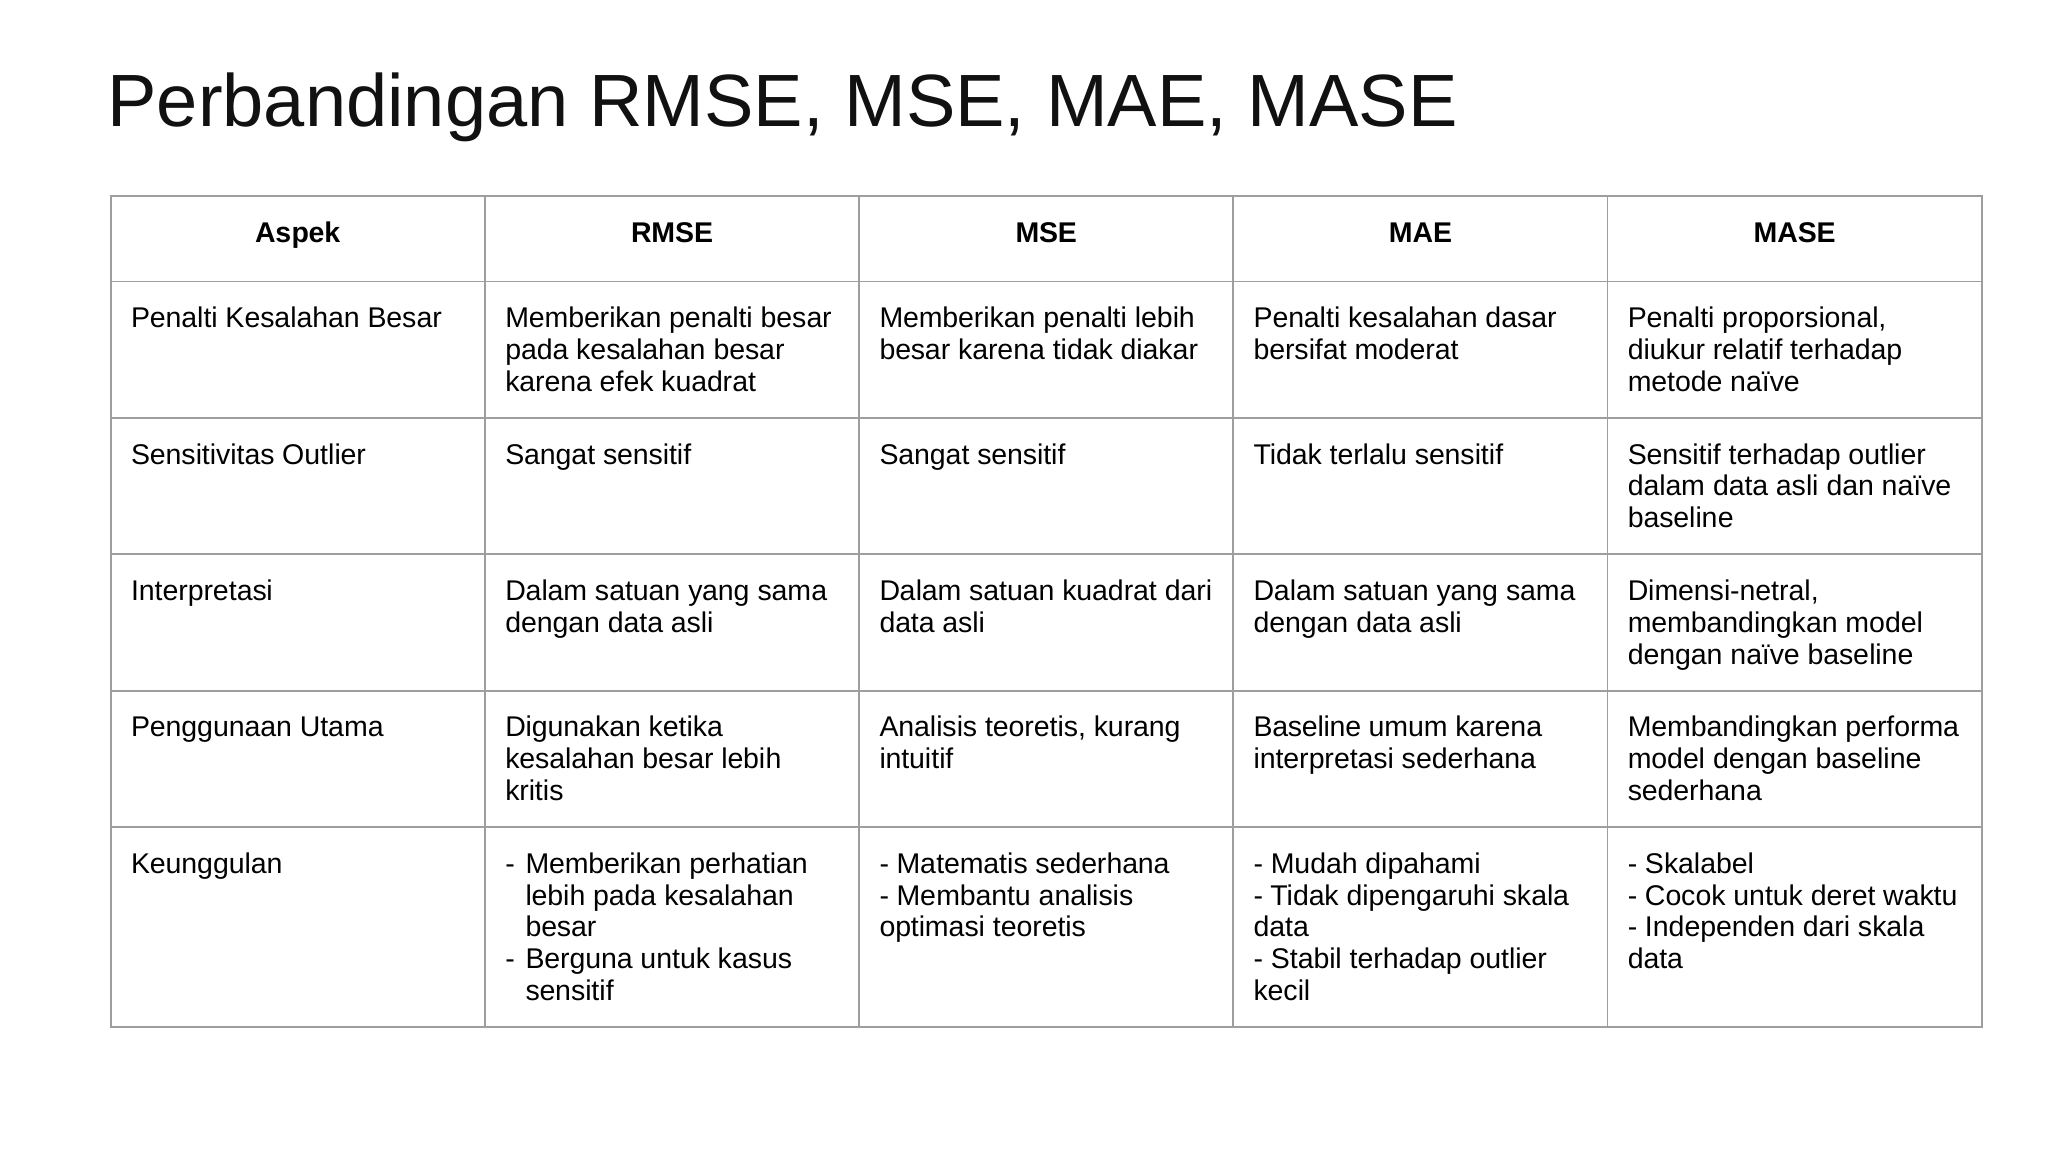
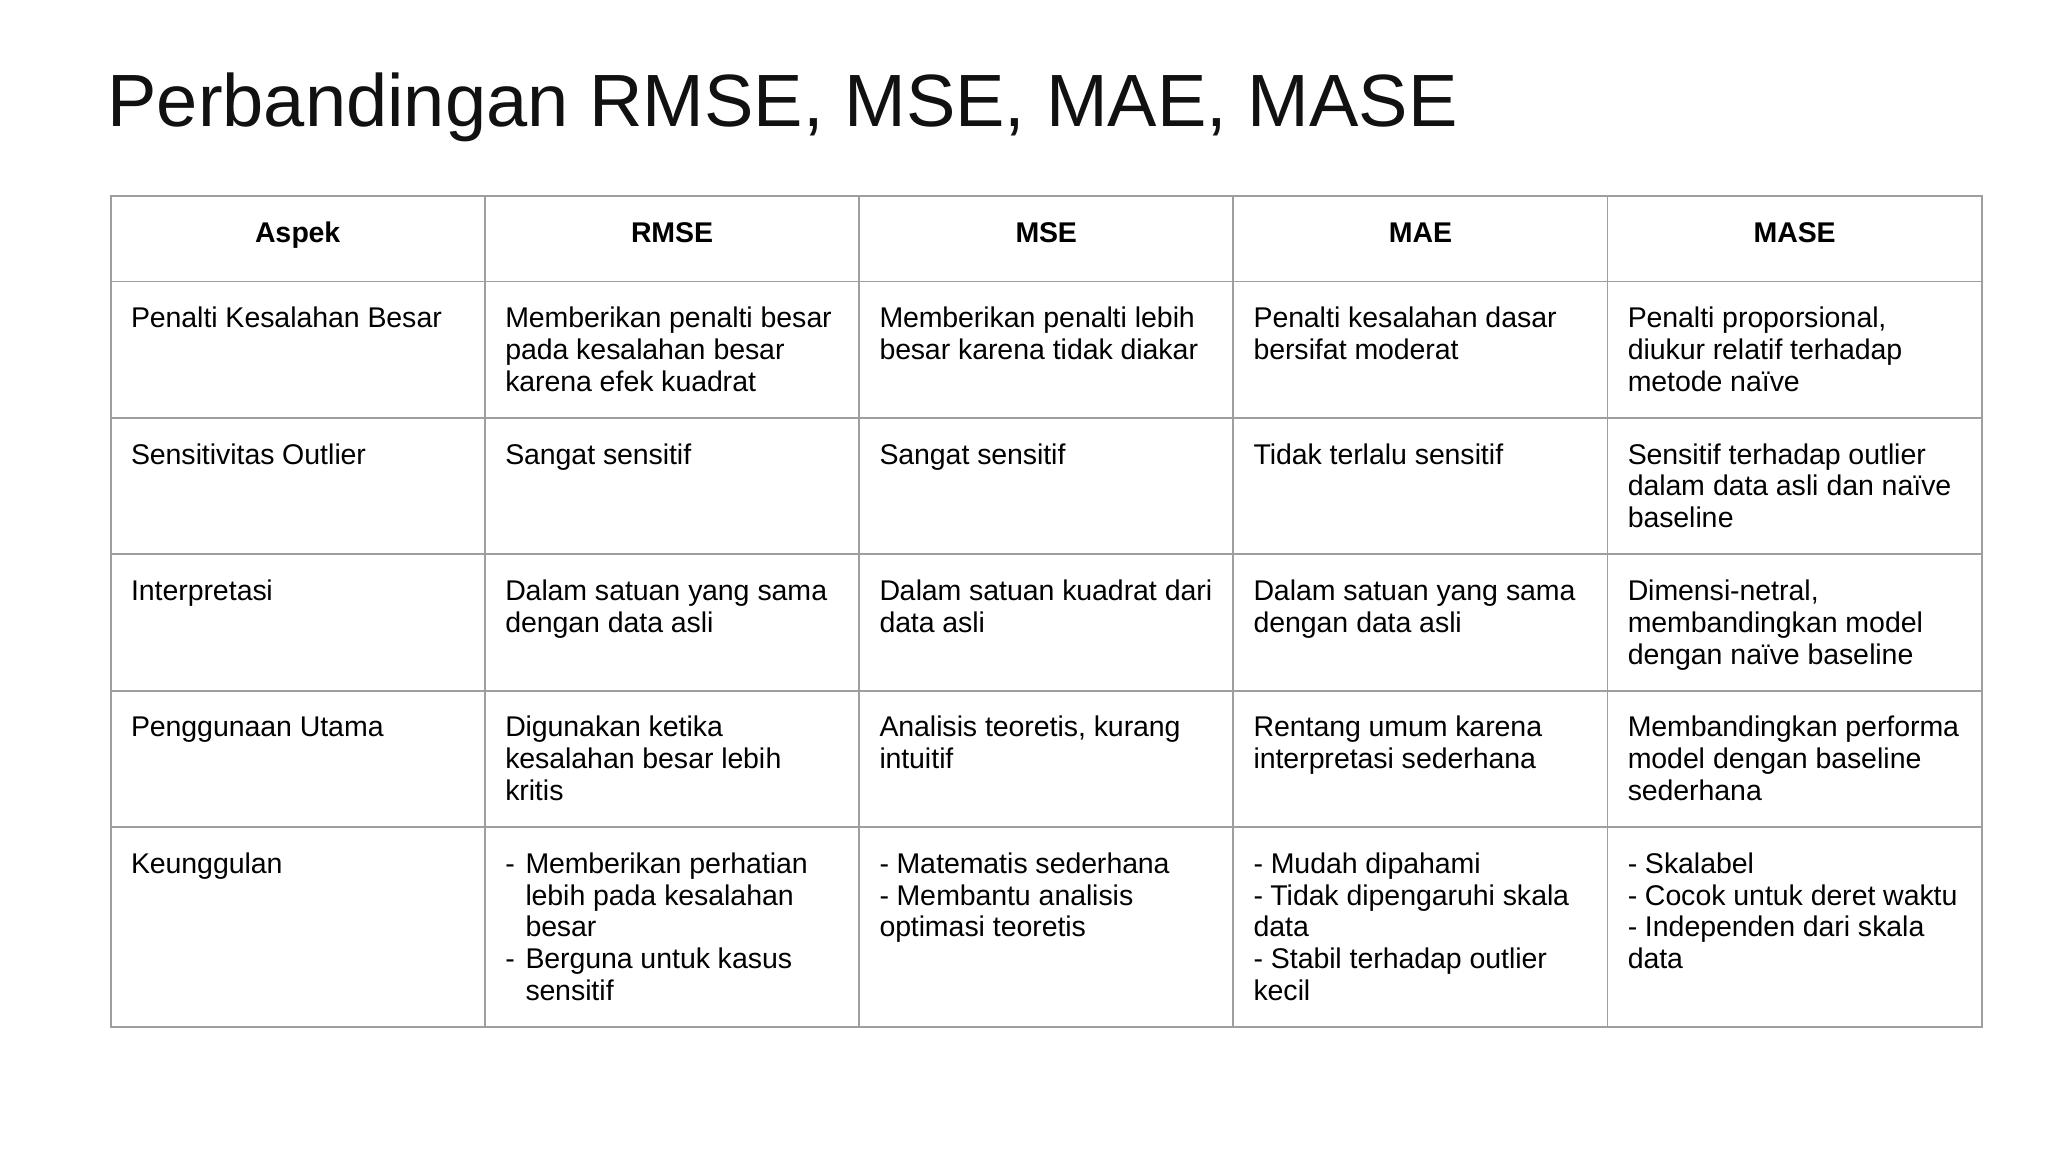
Baseline at (1307, 727): Baseline -> Rentang
